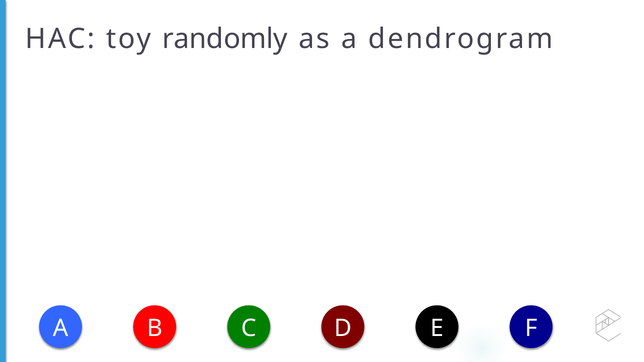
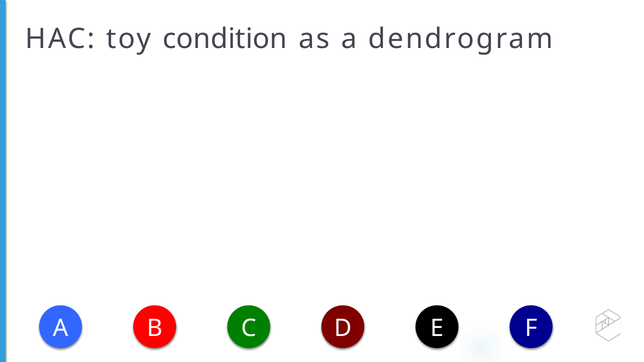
randomly: randomly -> condition
